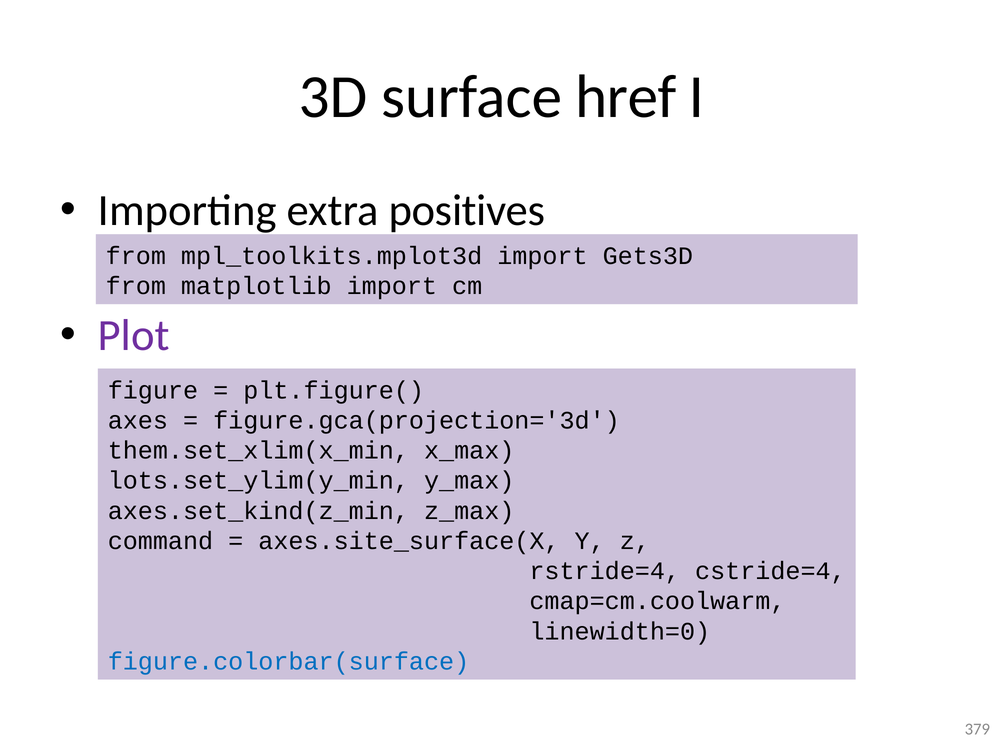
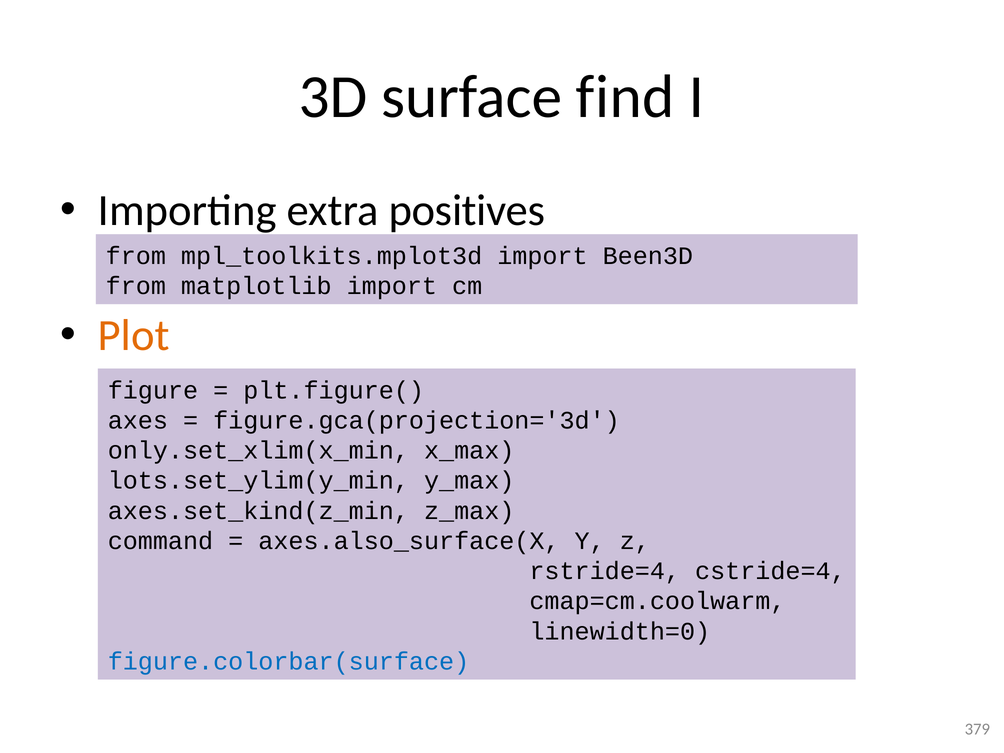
href: href -> find
Gets3D: Gets3D -> Been3D
Plot colour: purple -> orange
them.set_xlim(x_min: them.set_xlim(x_min -> only.set_xlim(x_min
axes.site_surface(X: axes.site_surface(X -> axes.also_surface(X
